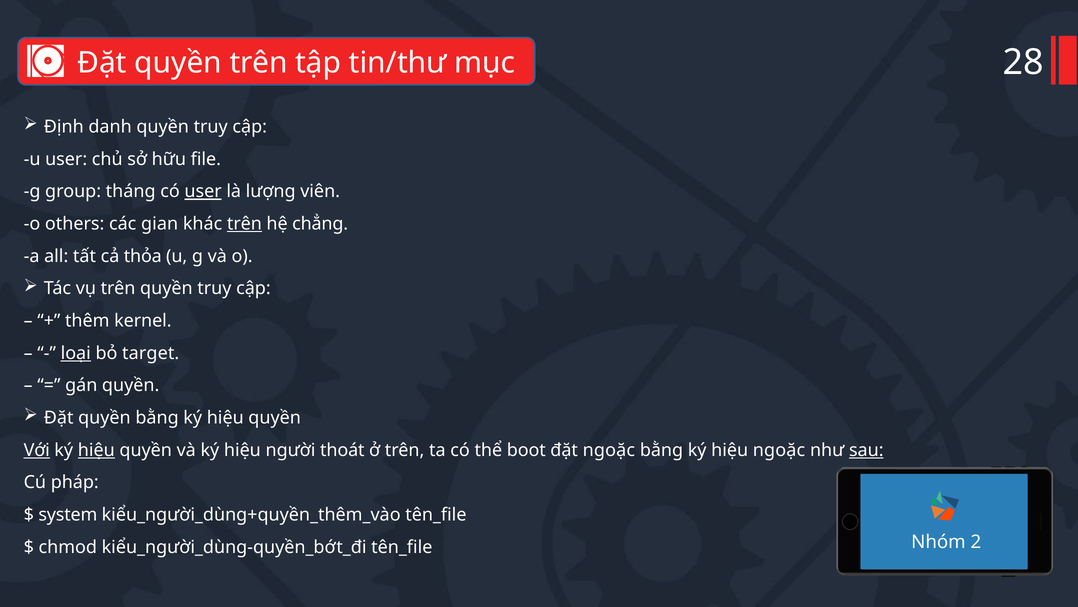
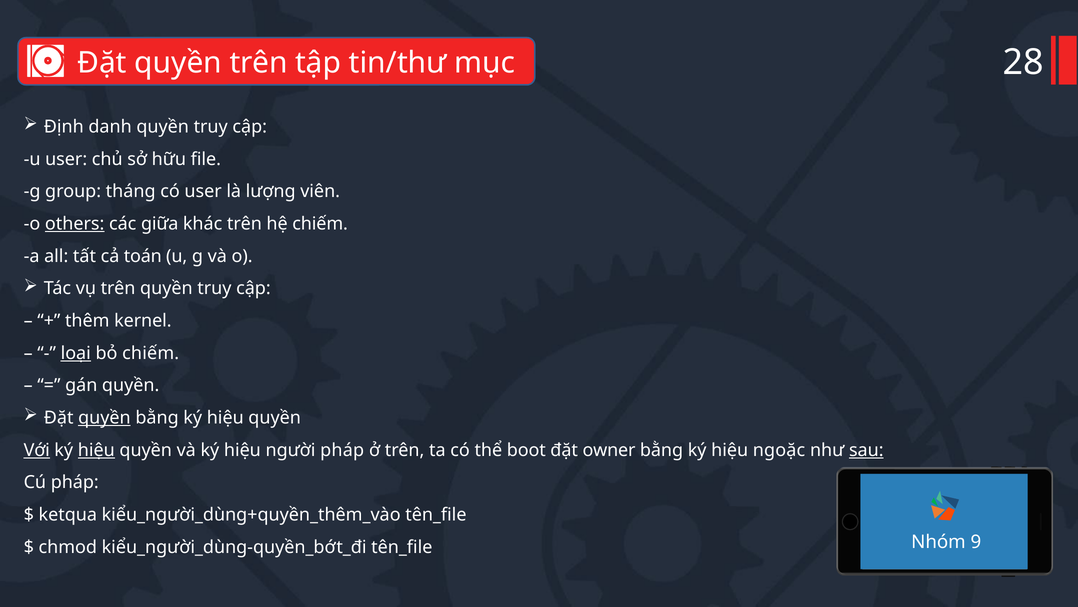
user at (203, 192) underline: present -> none
others underline: none -> present
gian: gian -> giữa
trên at (244, 224) underline: present -> none
hệ chẳng: chẳng -> chiếm
thỏa: thỏa -> toán
bỏ target: target -> chiếm
quyền at (104, 418) underline: none -> present
người thoát: thoát -> pháp
đặt ngoặc: ngoặc -> owner
system: system -> ketqua
2: 2 -> 9
